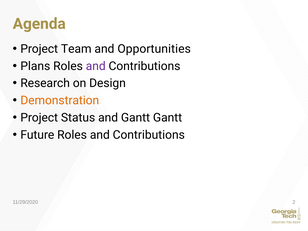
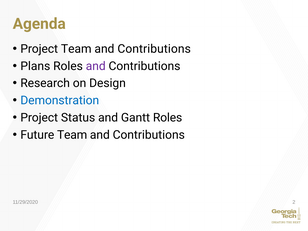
Opportunities at (154, 49): Opportunities -> Contributions
Demonstration colour: orange -> blue
Gantt Gantt: Gantt -> Roles
Future Roles: Roles -> Team
